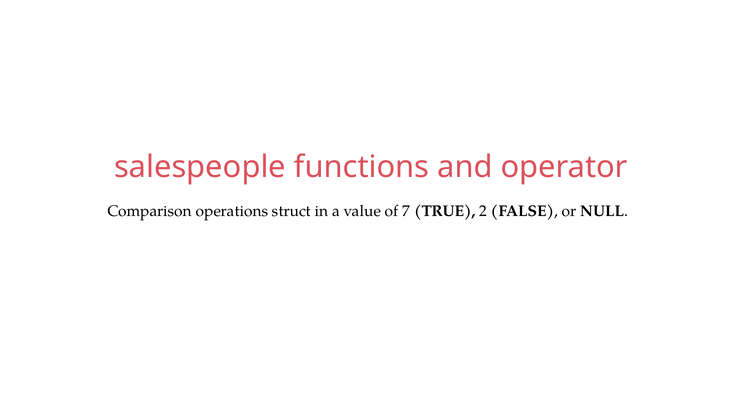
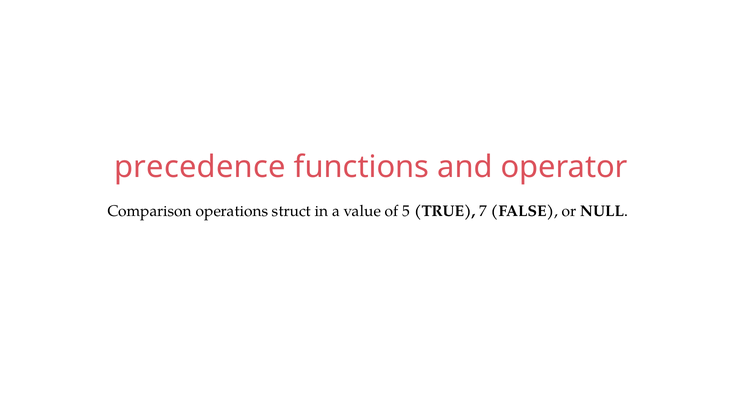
salespeople: salespeople -> precedence
7: 7 -> 5
2: 2 -> 7
